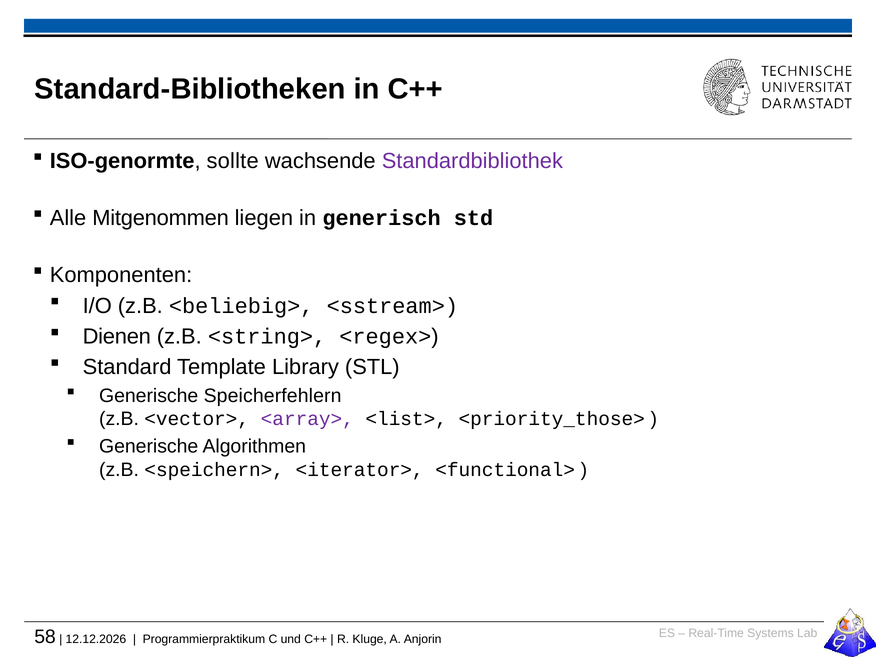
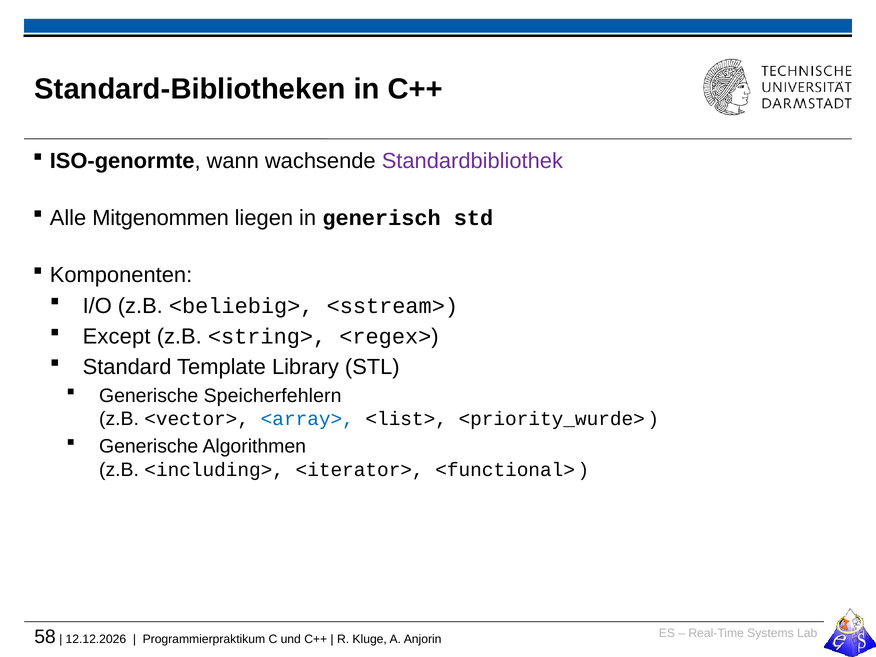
sollte: sollte -> wann
Dienen: Dienen -> Except
<array> colour: purple -> blue
<priority_those>: <priority_those> -> <priority_wurde>
<speichern>: <speichern> -> <including>
